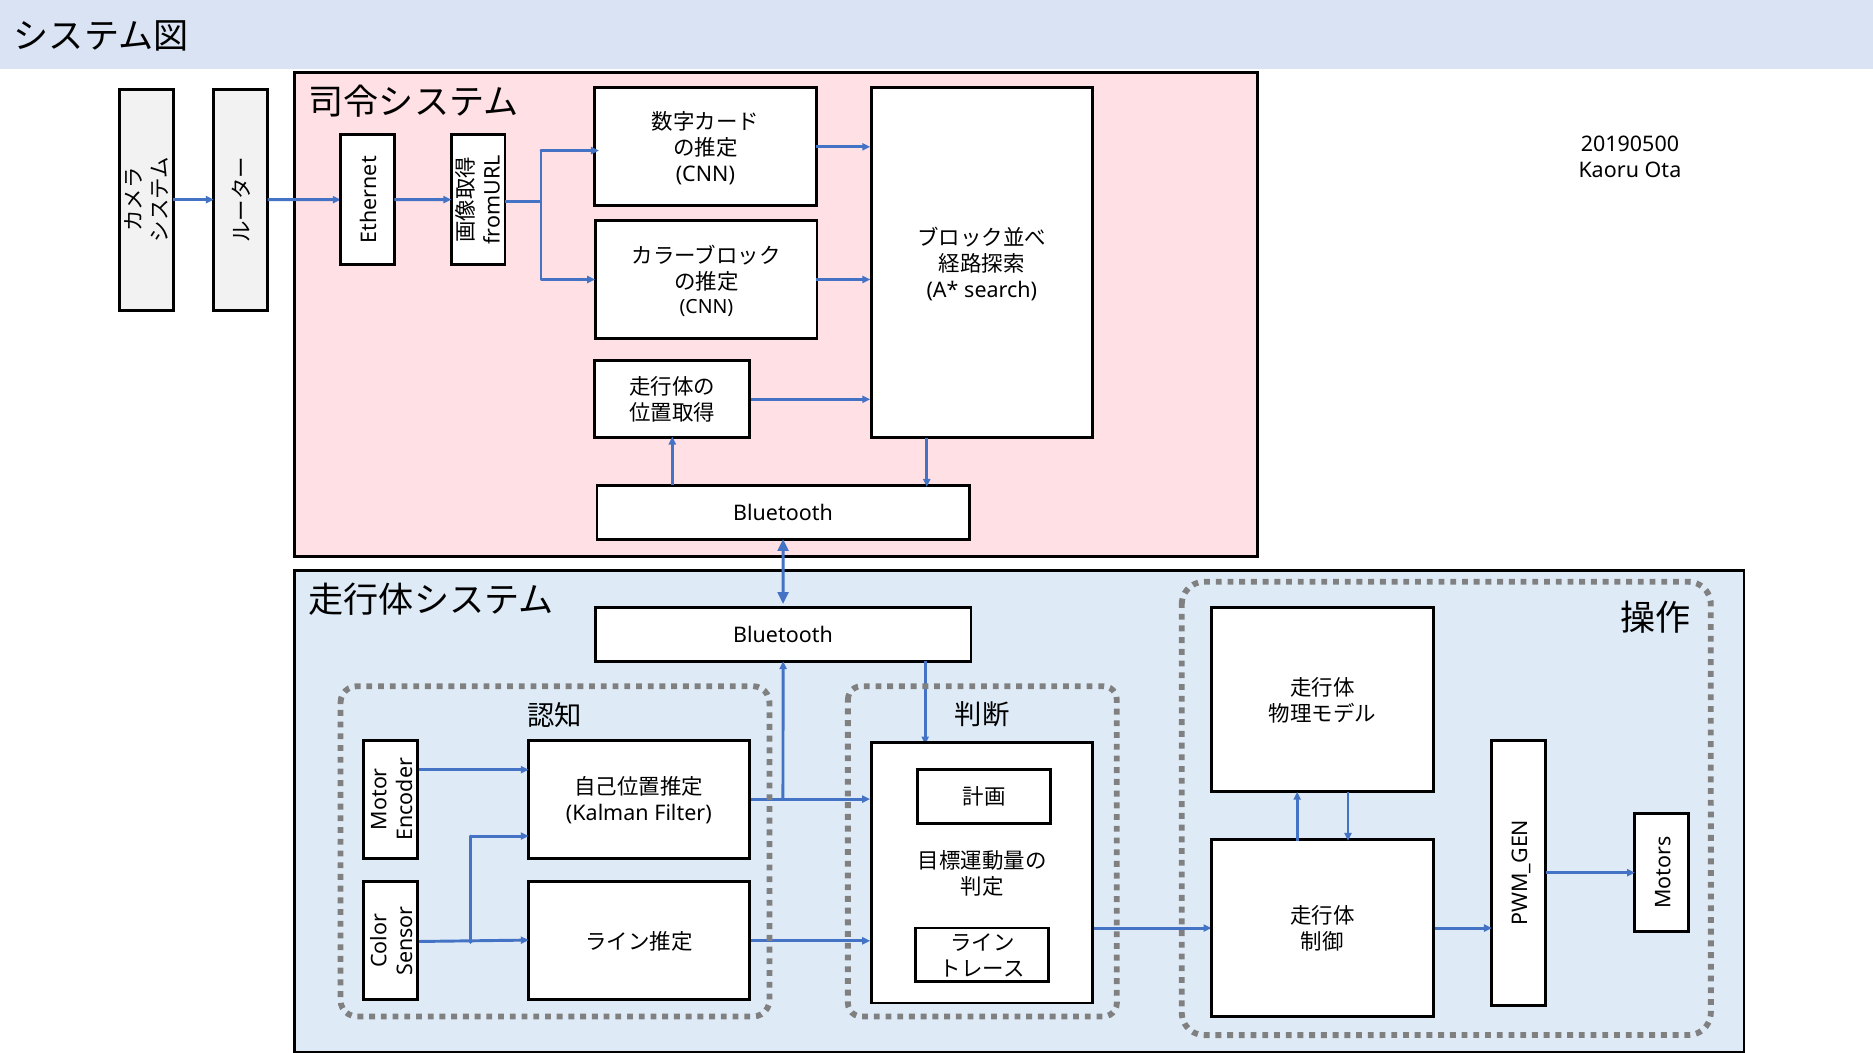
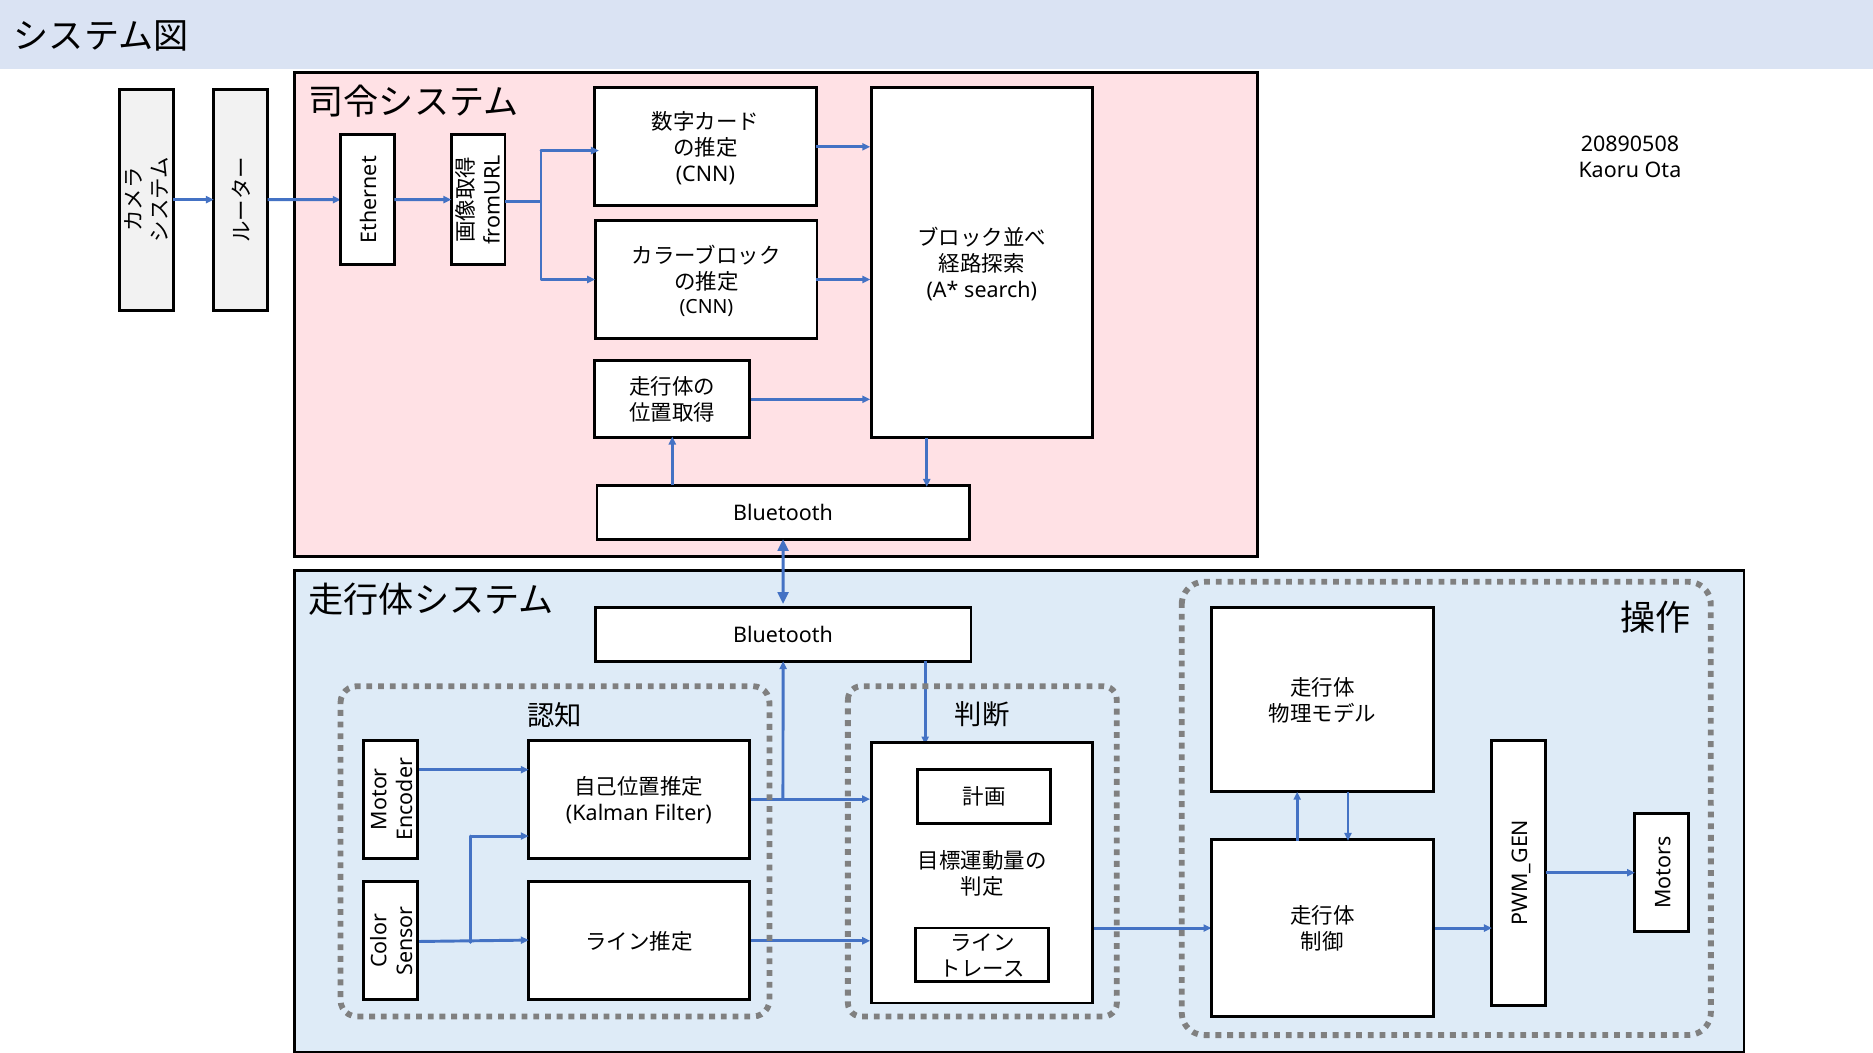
20190500: 20190500 -> 20890508
